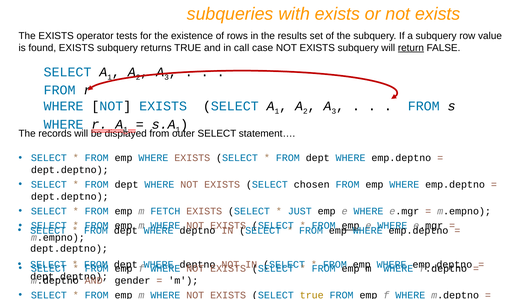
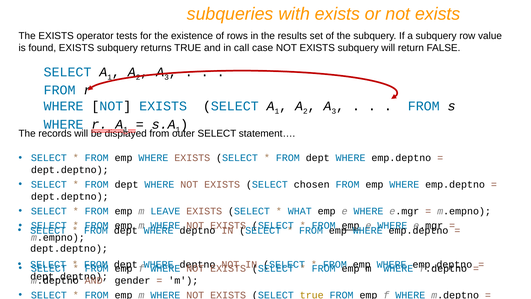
return underline: present -> none
FETCH: FETCH -> LEAVE
JUST: JUST -> WHAT
